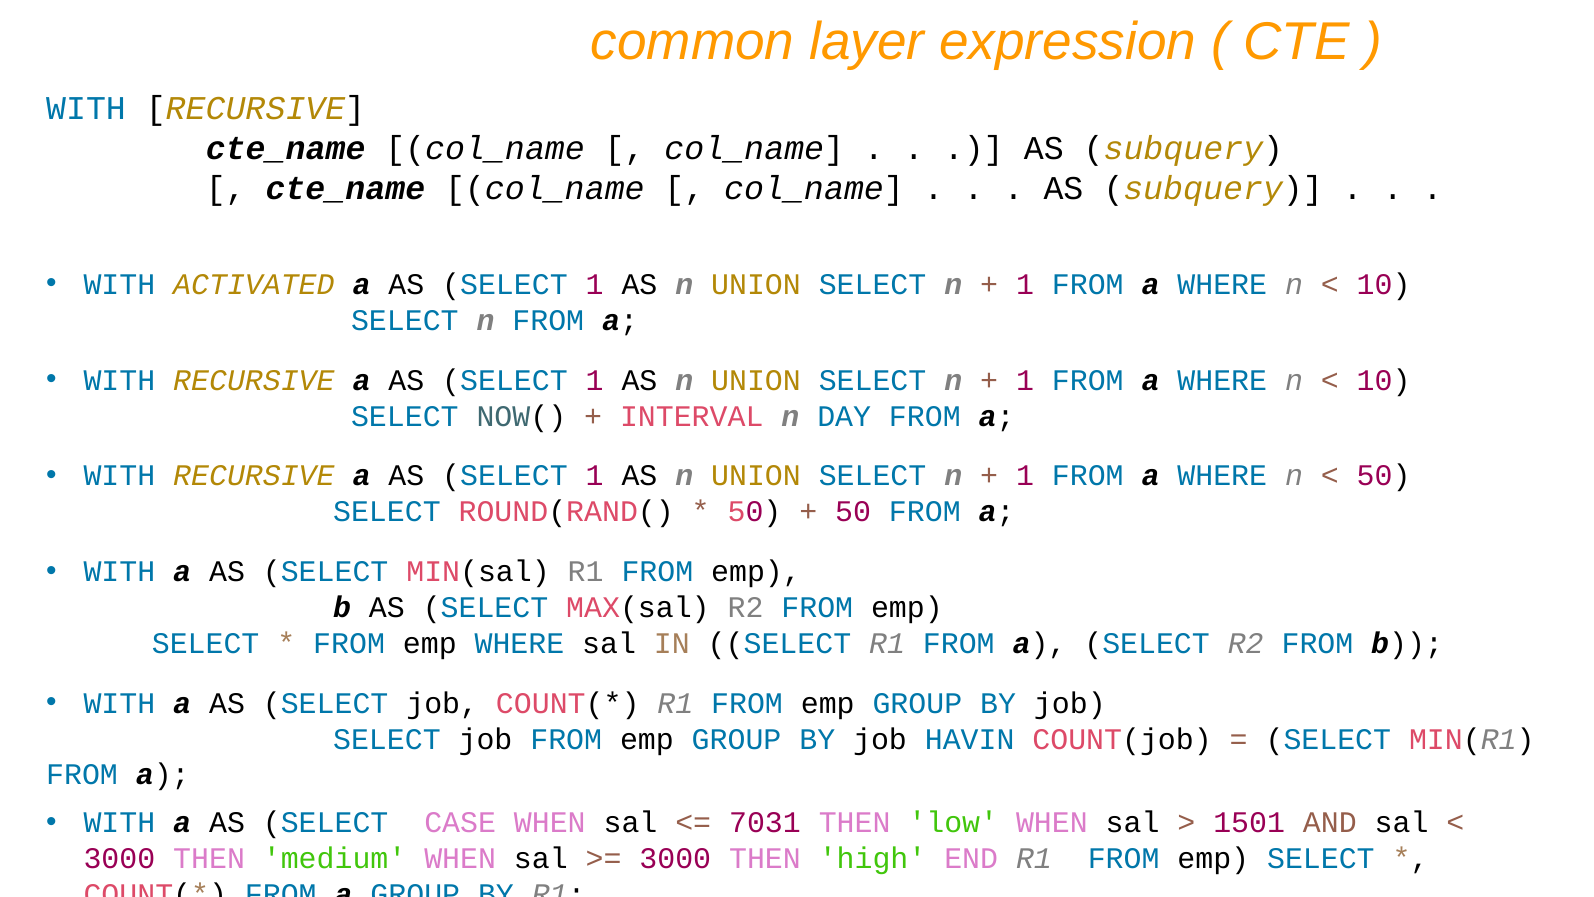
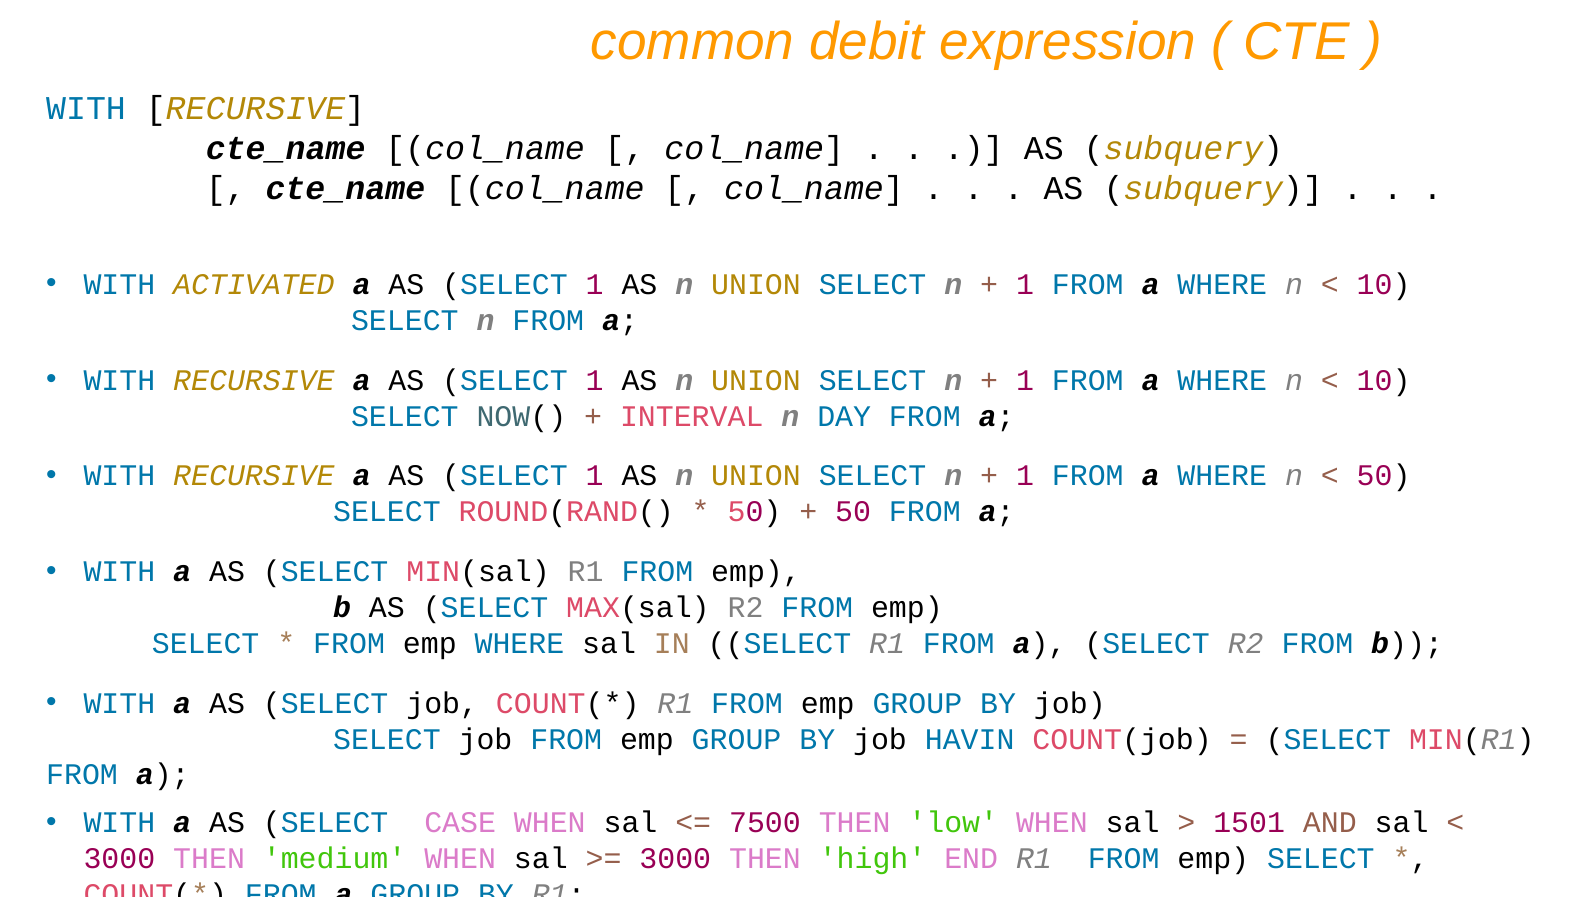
layer: layer -> debit
7031: 7031 -> 7500
